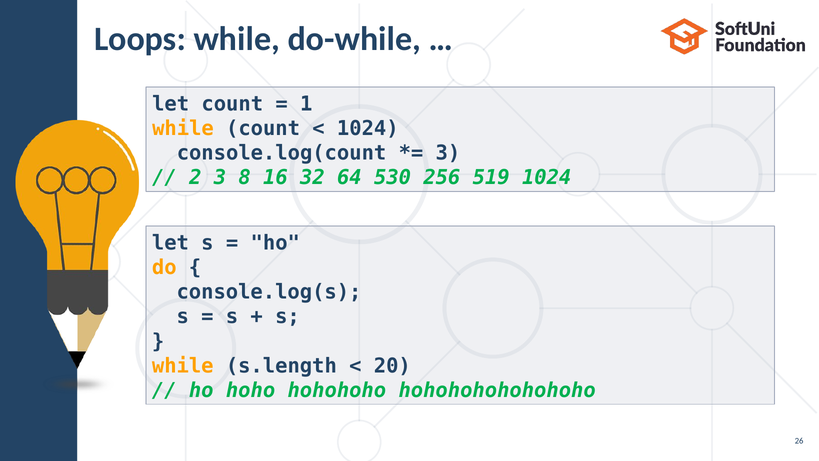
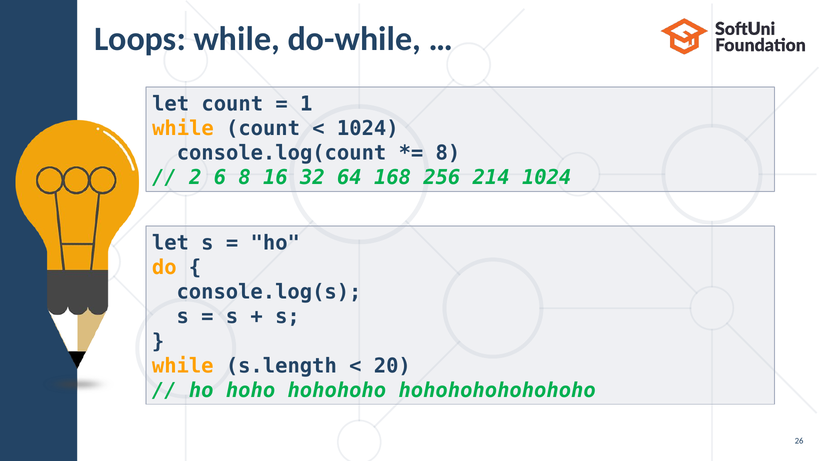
3 at (448, 153): 3 -> 8
2 3: 3 -> 6
530: 530 -> 168
519: 519 -> 214
